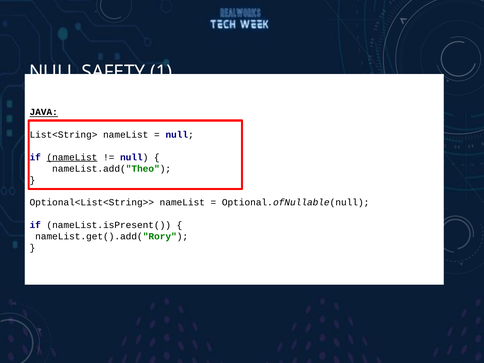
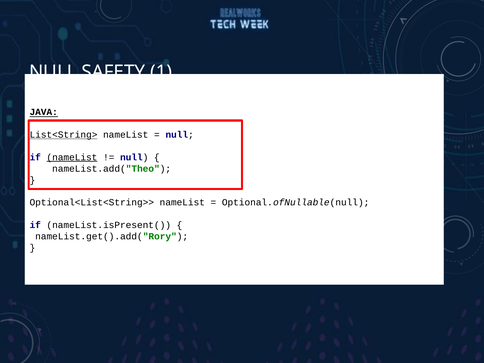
List<String> underline: none -> present
